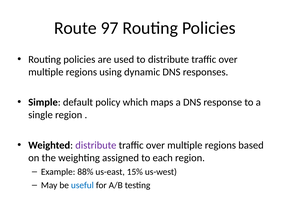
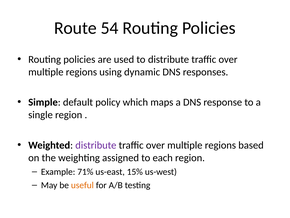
97: 97 -> 54
88%: 88% -> 71%
useful colour: blue -> orange
